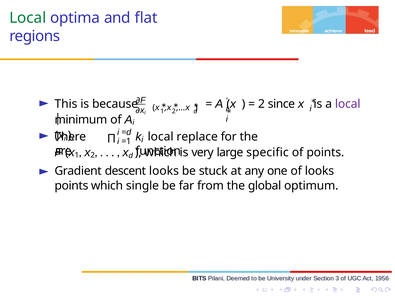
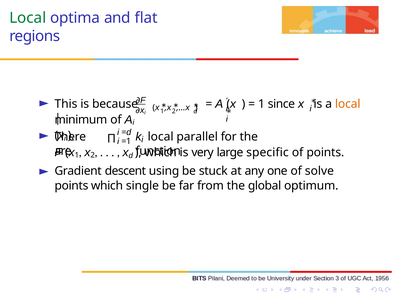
2 at (261, 104): 2 -> 1
local at (348, 104) colour: purple -> orange
replace: replace -> parallel
descent looks: looks -> using
of looks: looks -> solve
